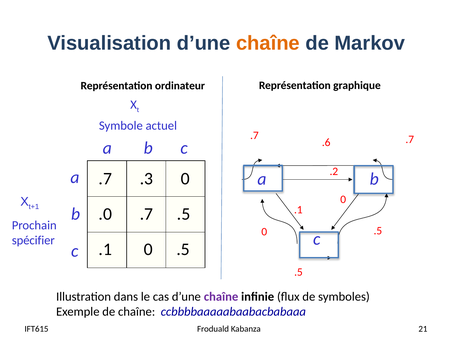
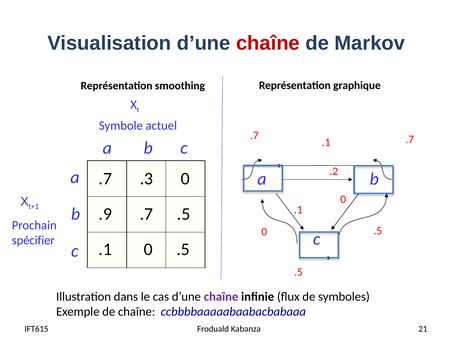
chaîne at (268, 43) colour: orange -> red
ordinateur: ordinateur -> smoothing
.6 at (326, 142): .6 -> .1
.0: .0 -> .9
